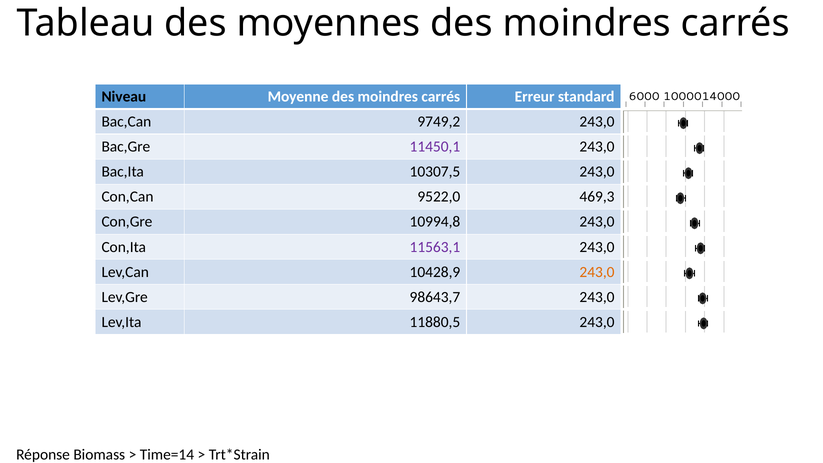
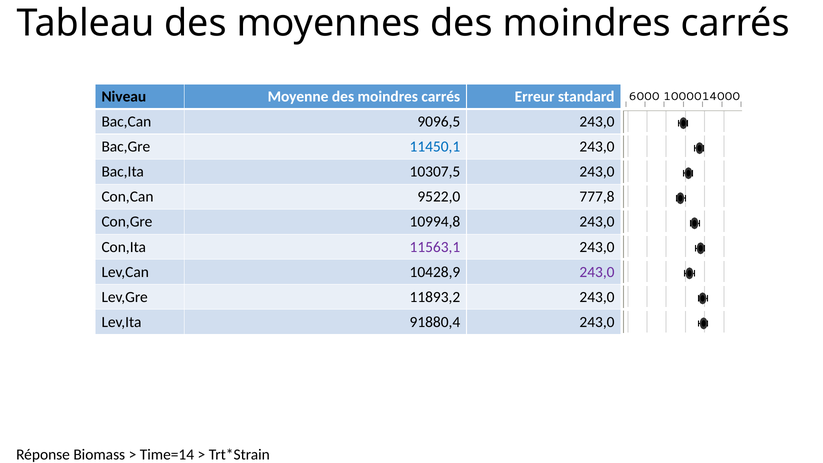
9749,2: 9749,2 -> 9096,5
11450,1 colour: purple -> blue
469,3: 469,3 -> 777,8
243,0 at (597, 272) colour: orange -> purple
98643,7: 98643,7 -> 11893,2
11880,5: 11880,5 -> 91880,4
